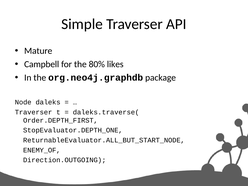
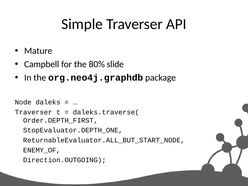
likes: likes -> slide
